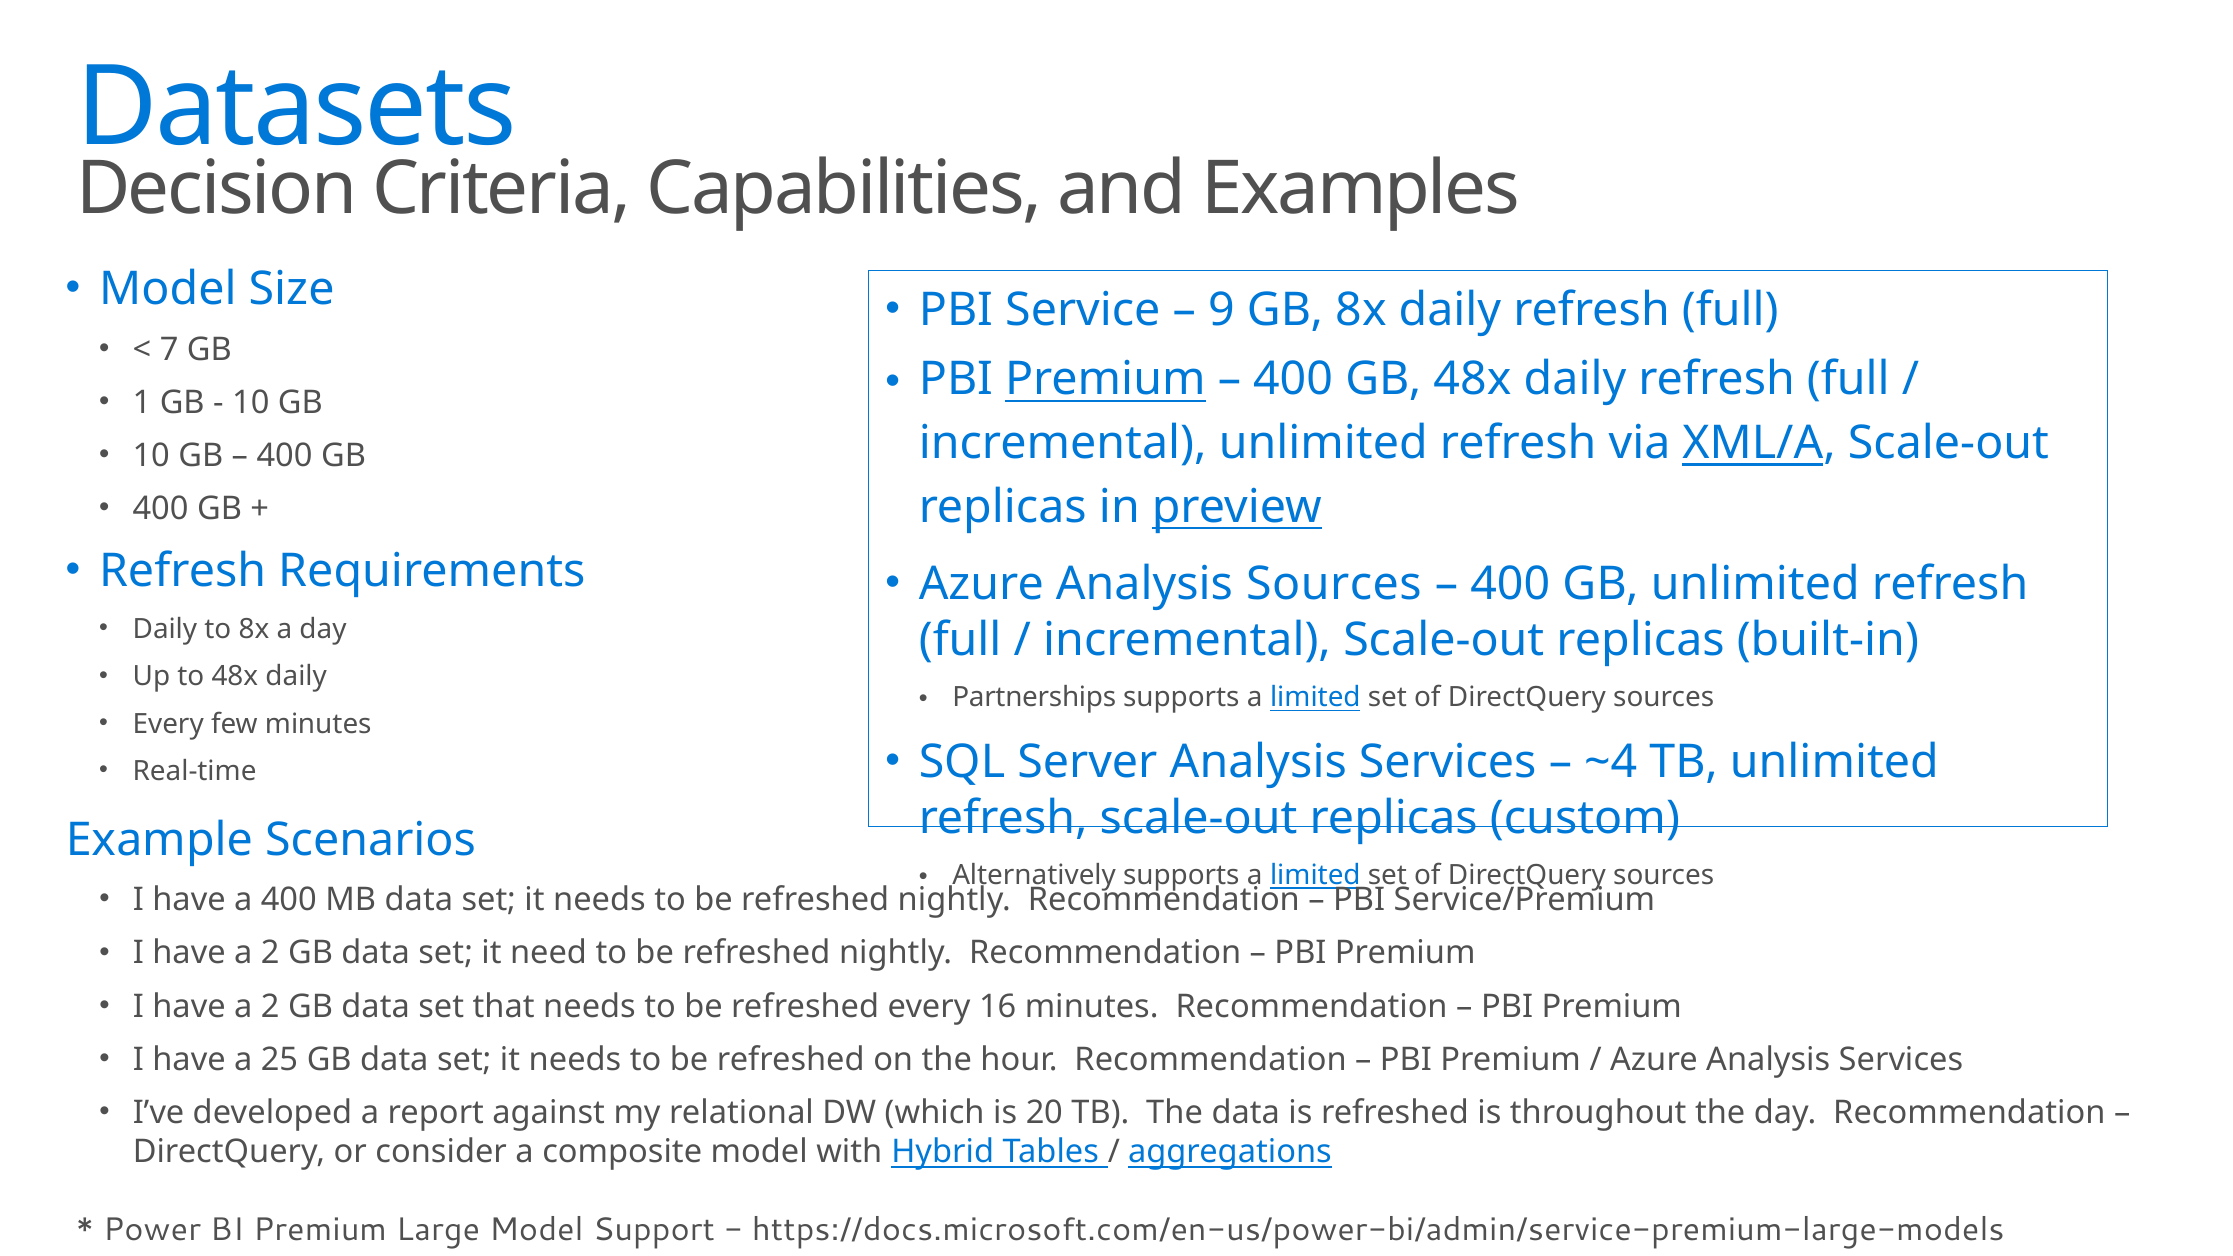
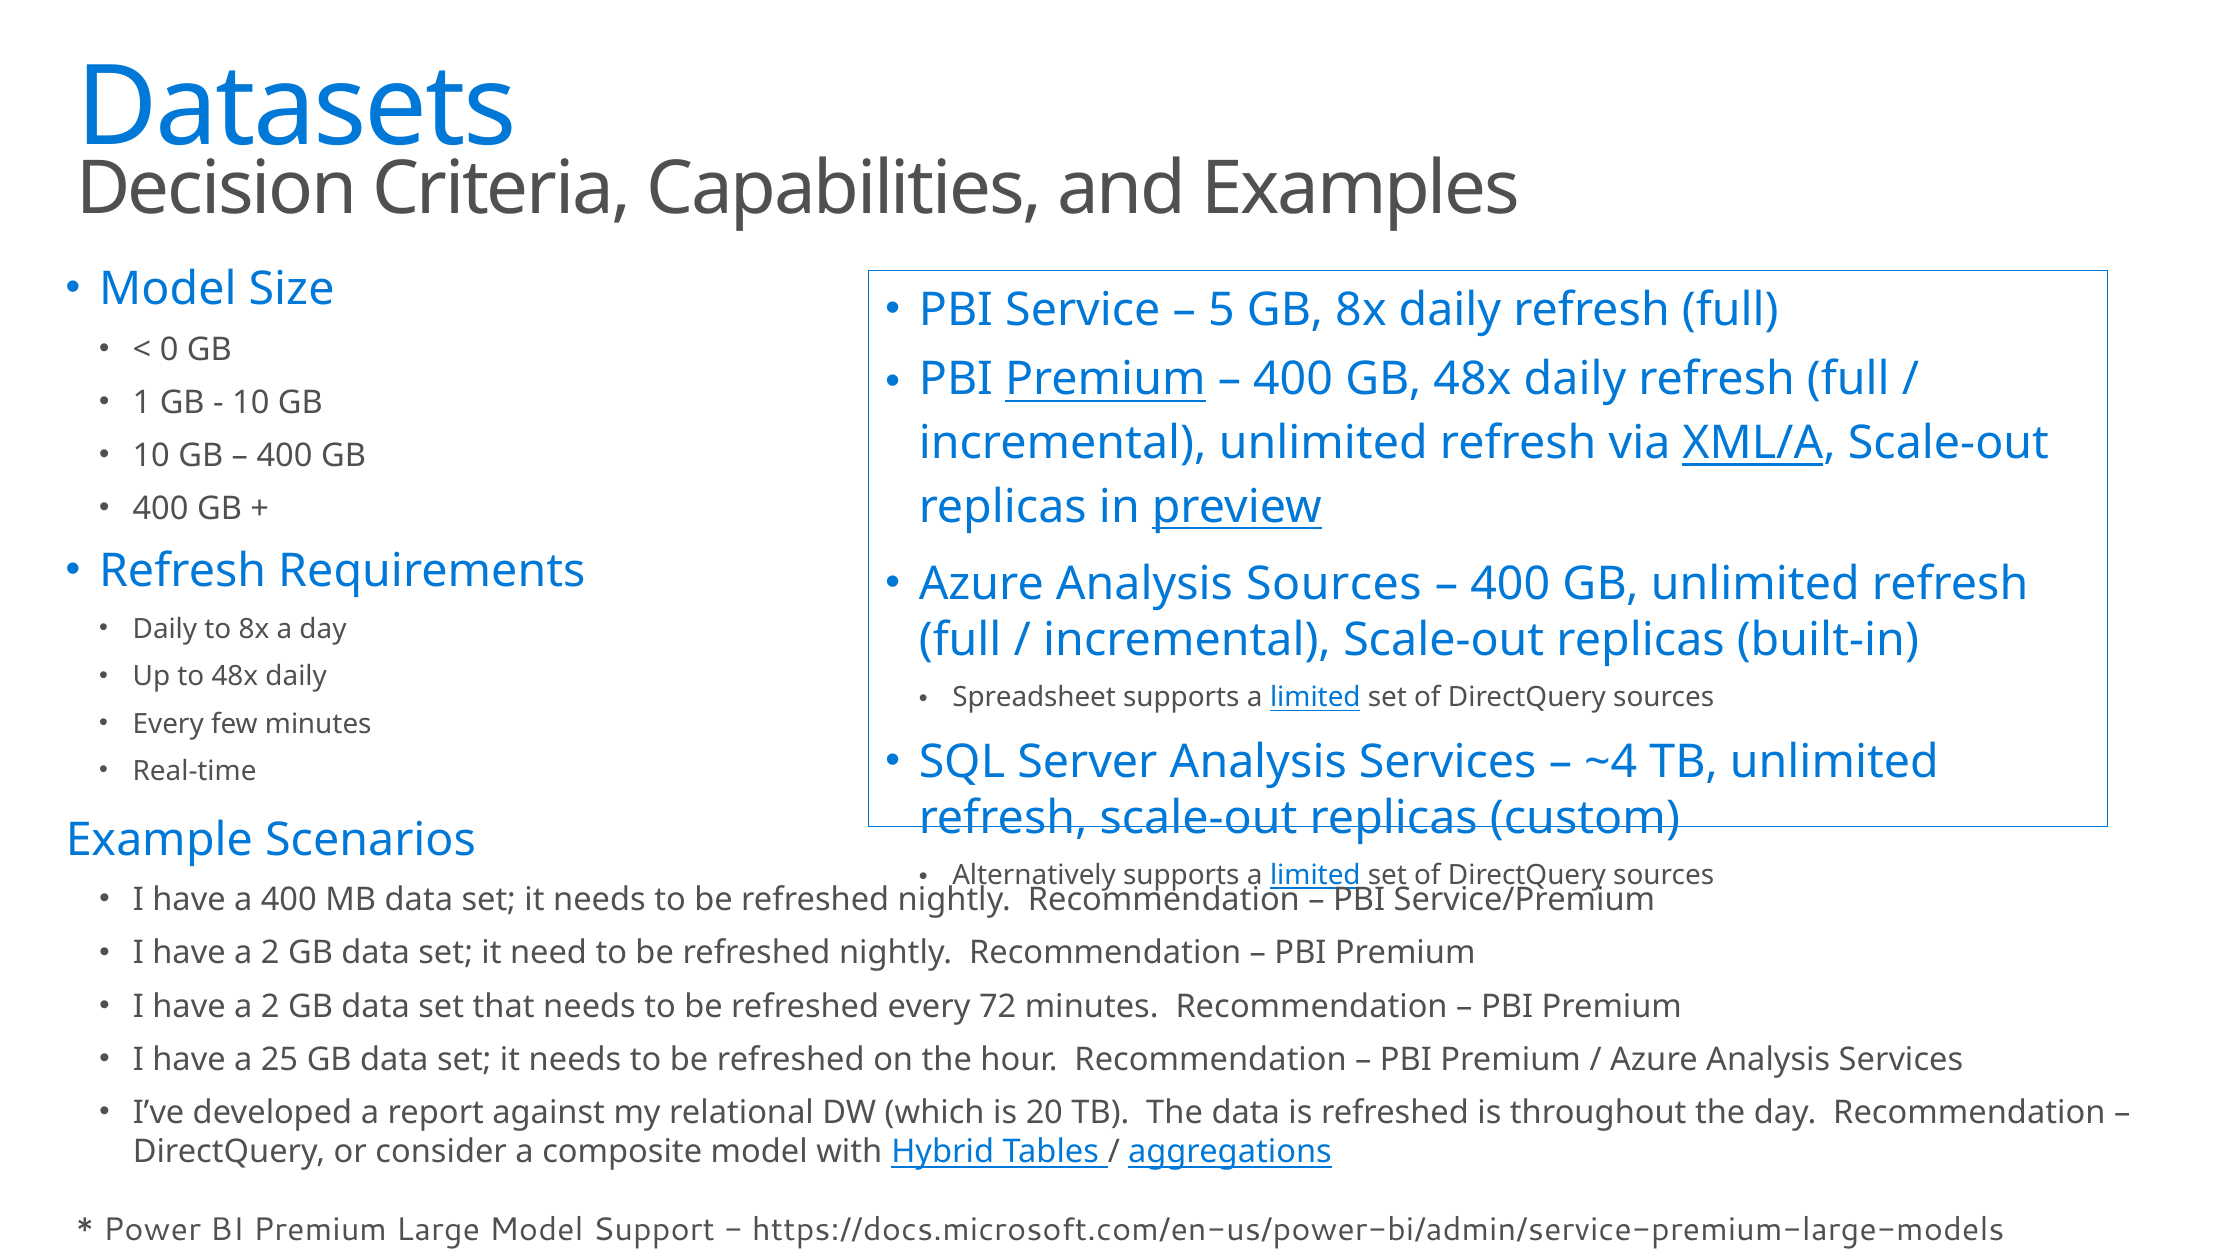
9: 9 -> 5
7: 7 -> 0
Partnerships: Partnerships -> Spreadsheet
16: 16 -> 72
